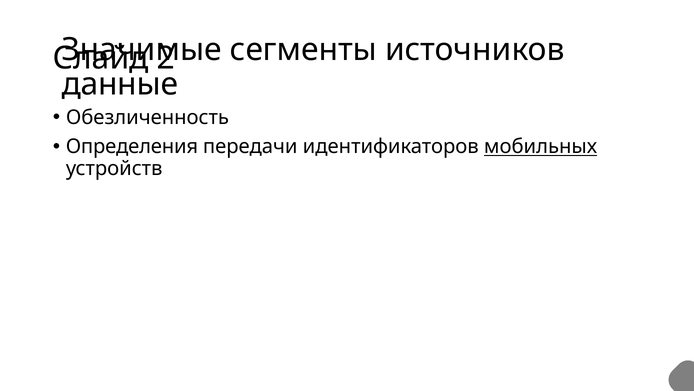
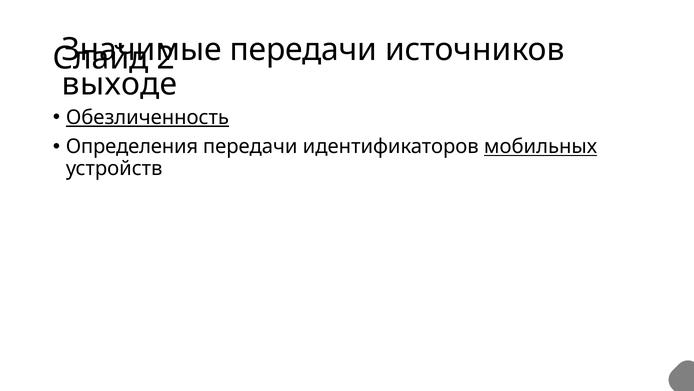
сегменты at (303, 50): сегменты -> передачи
данные: данные -> выходе
Обезличенность underline: none -> present
